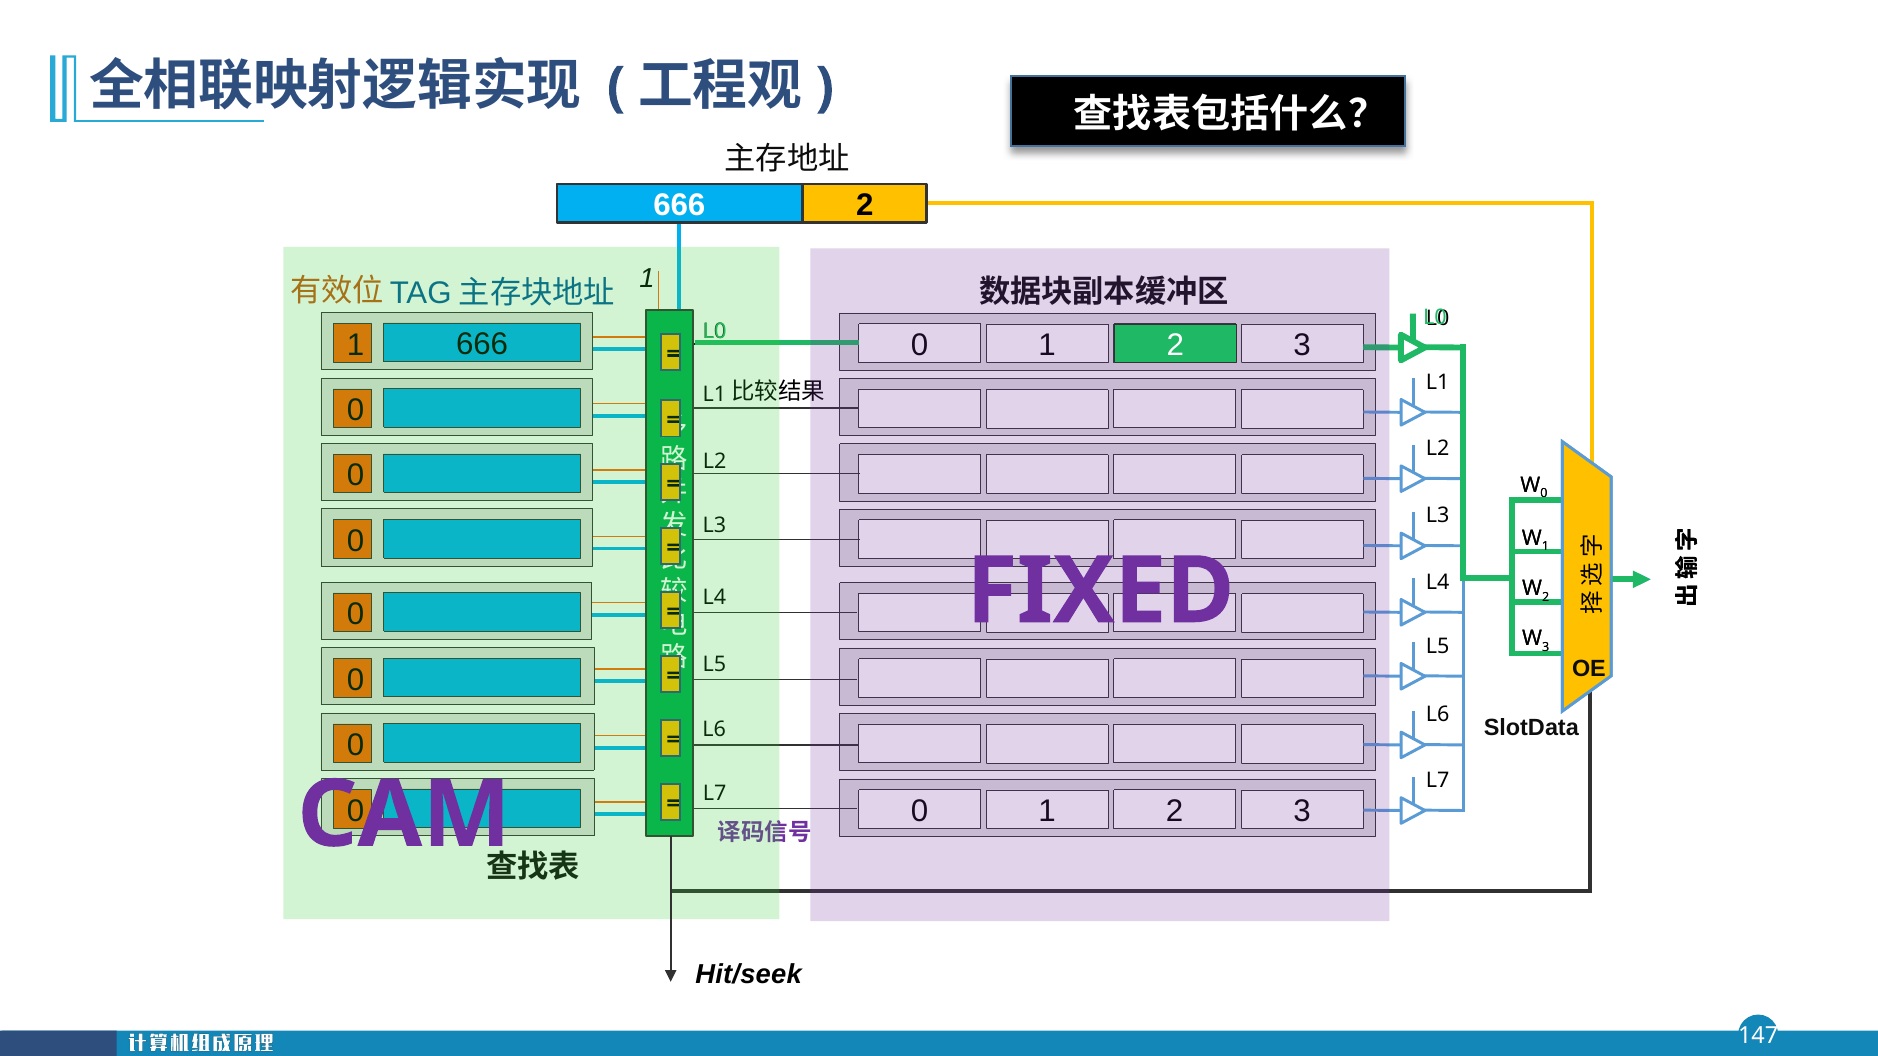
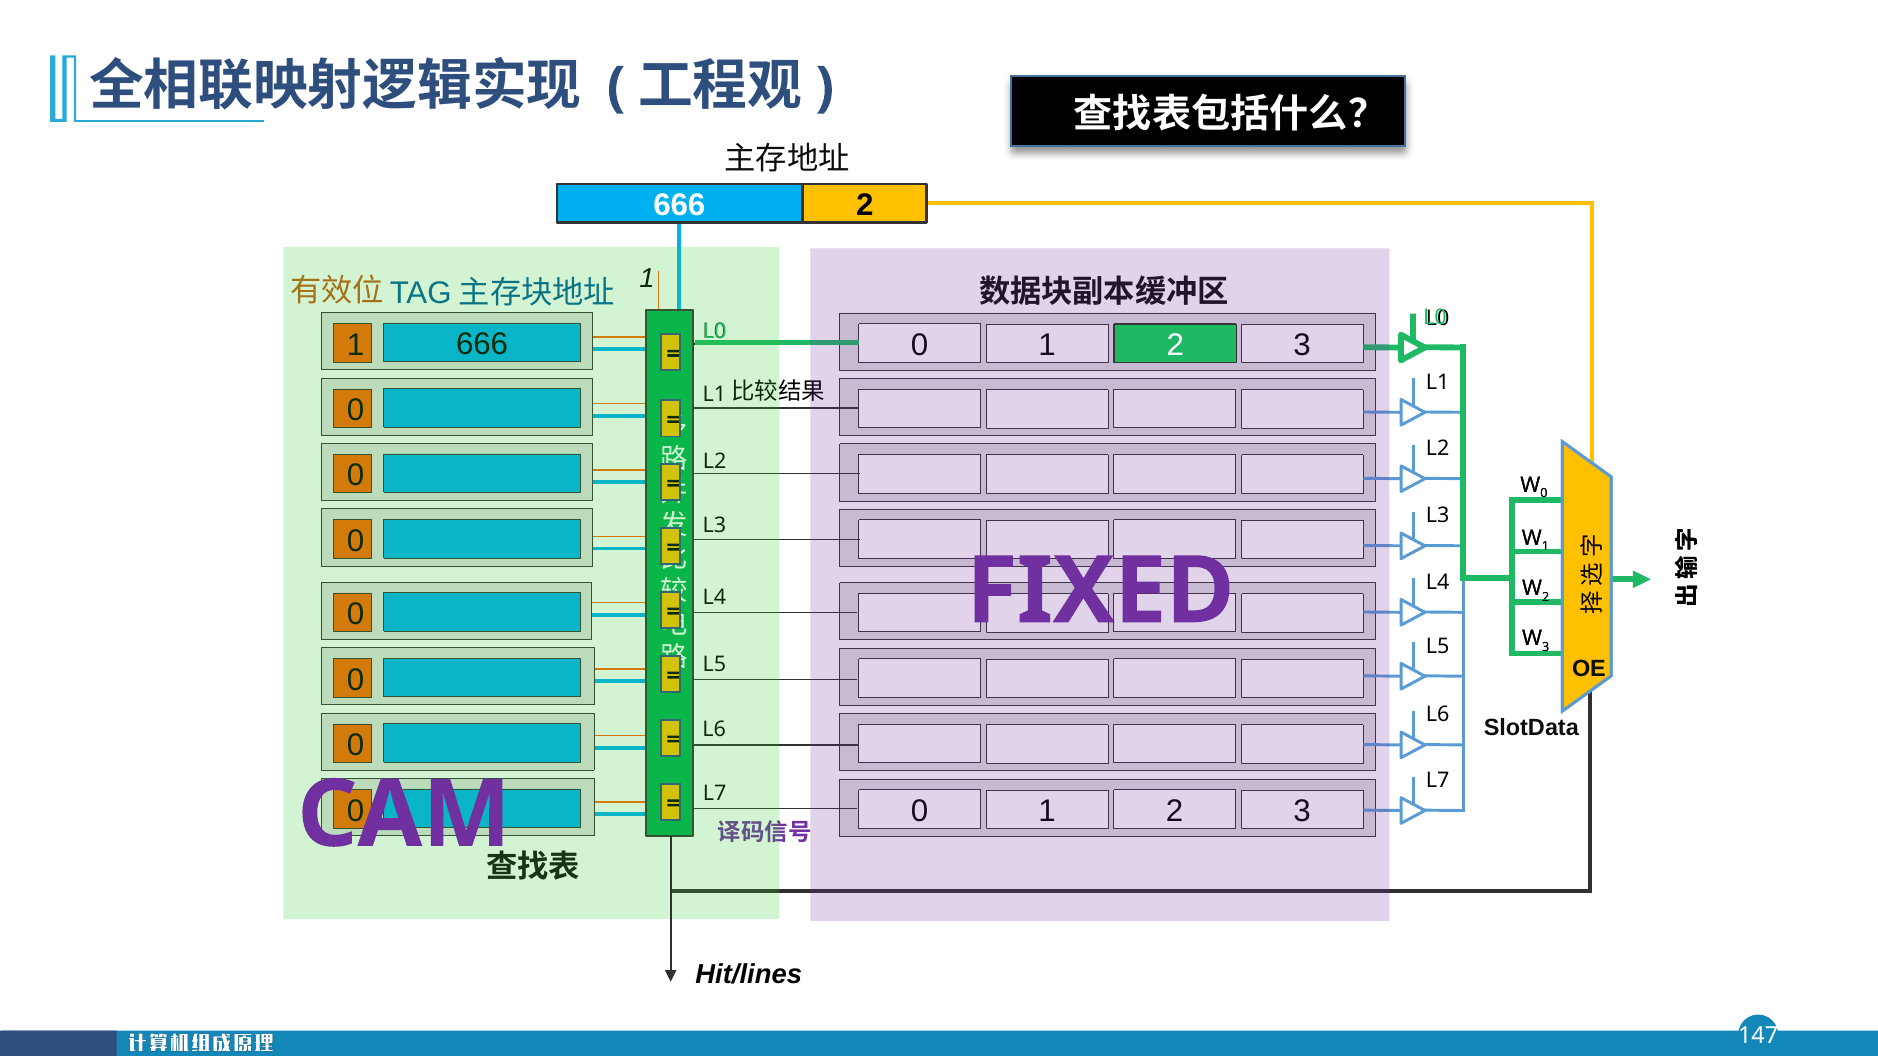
Hit/seek: Hit/seek -> Hit/lines
